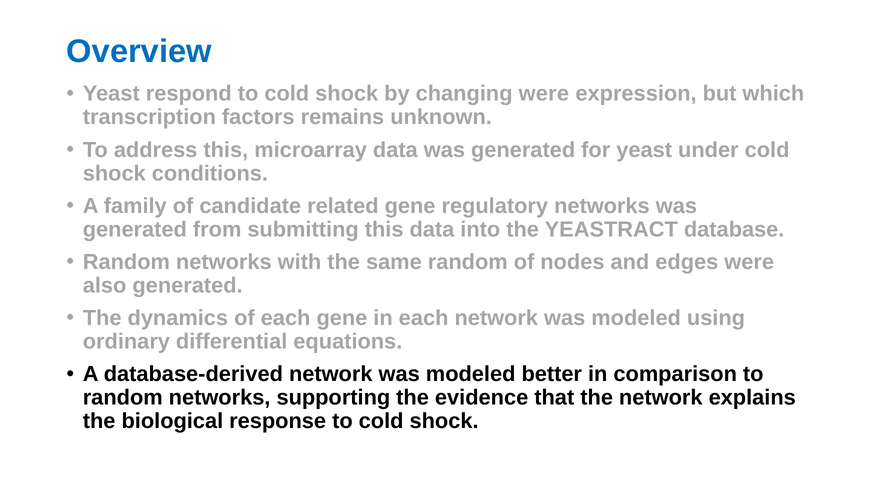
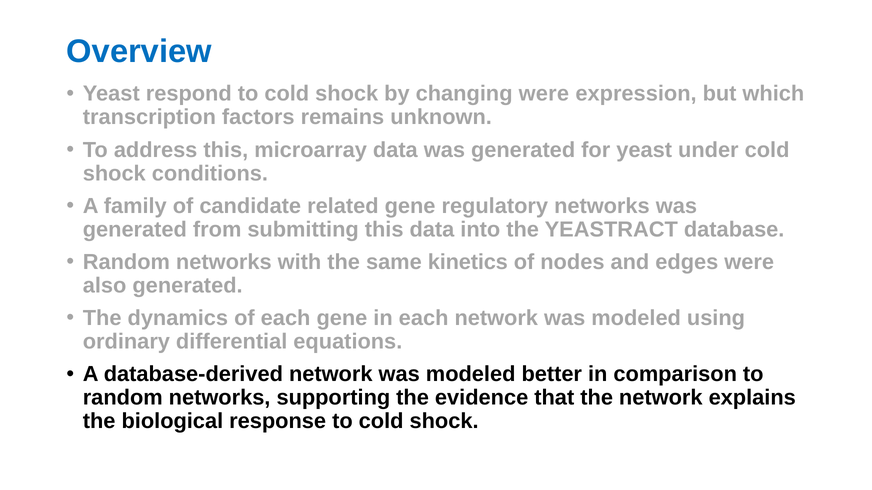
same random: random -> kinetics
